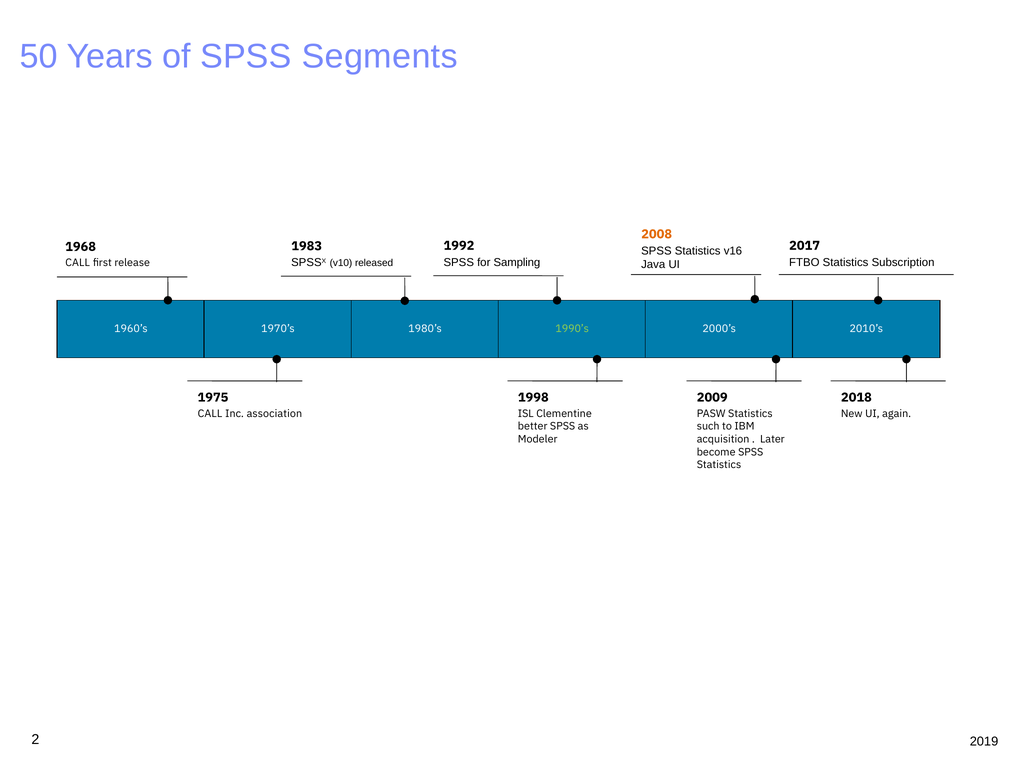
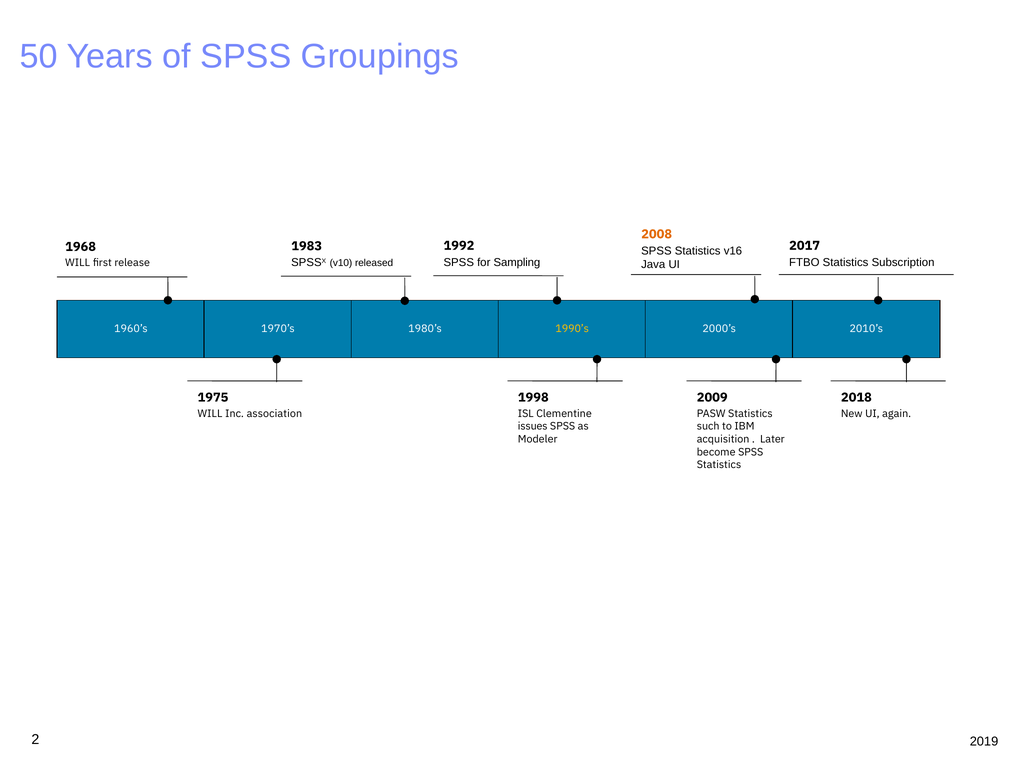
Segments: Segments -> Groupings
CALL at (78, 263): CALL -> WILL
1990’s colour: light green -> yellow
CALL at (210, 413): CALL -> WILL
better: better -> issues
